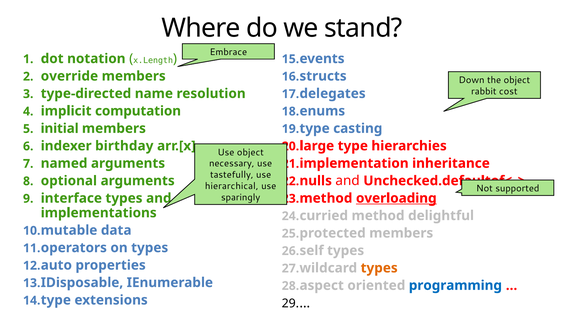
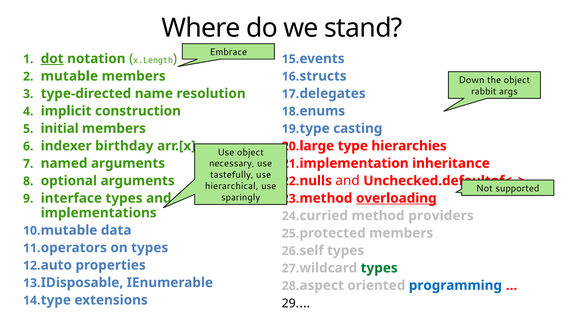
dot underline: none -> present
override: override -> mutable
cost: cost -> args
computation: computation -> construction
delightful: delightful -> providers
types at (379, 268) colour: orange -> green
